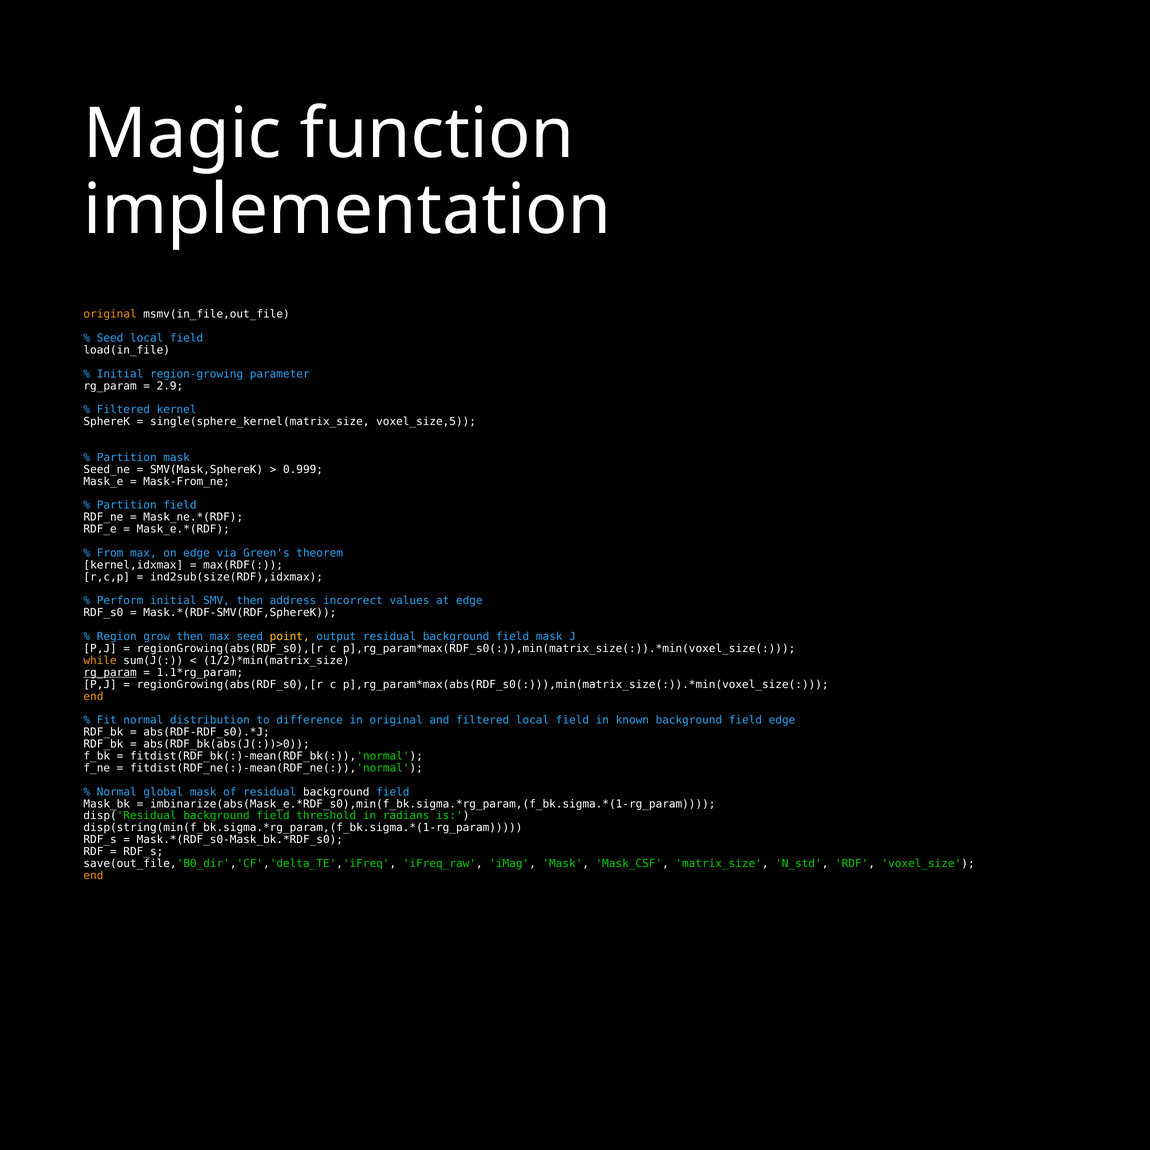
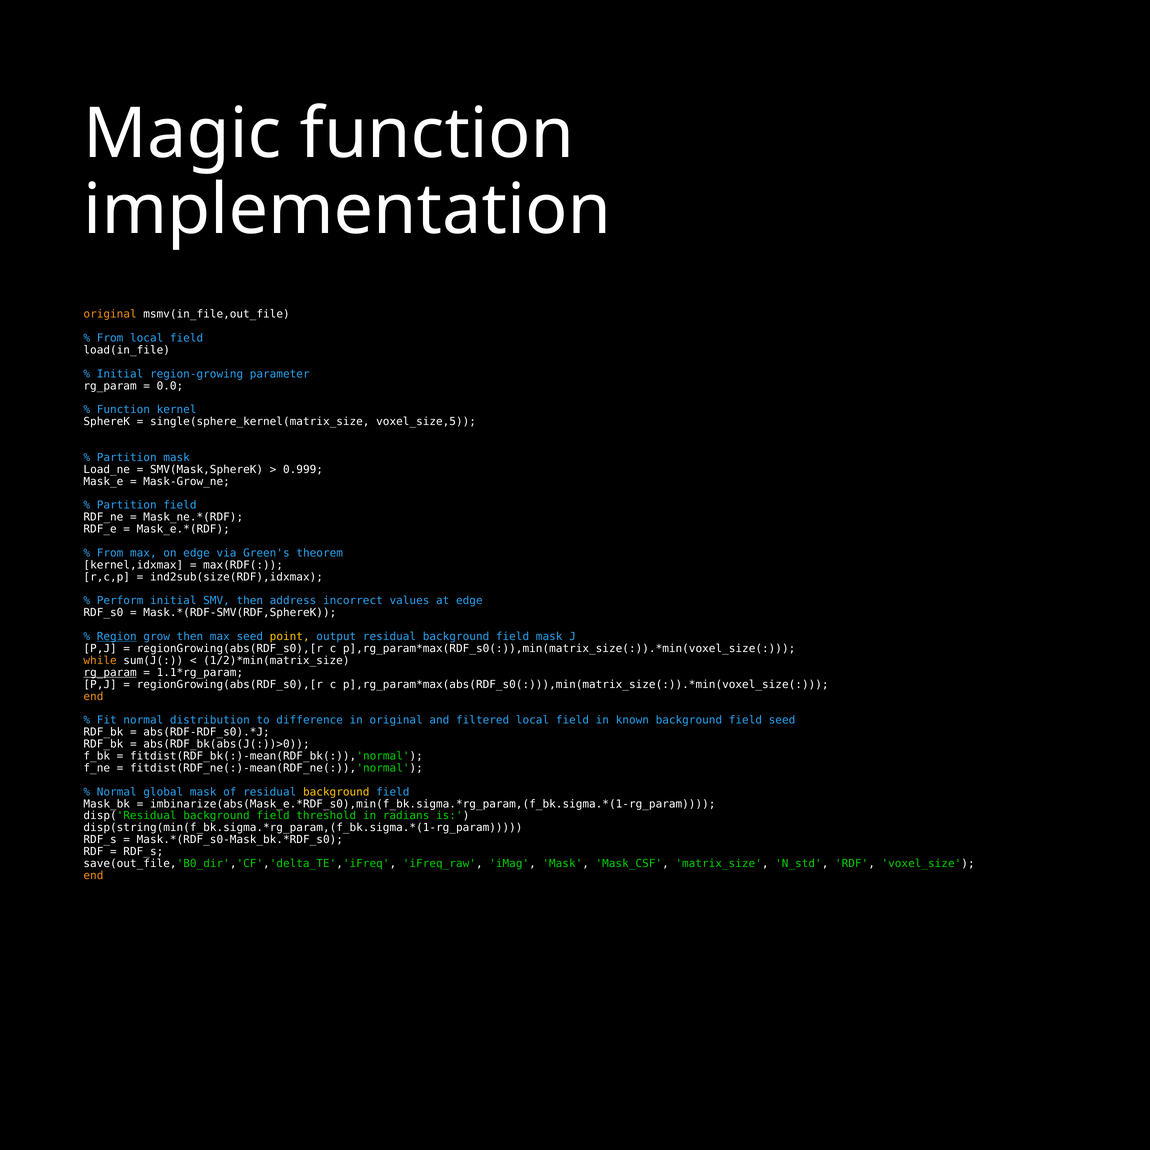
Seed at (110, 338): Seed -> From
2.9: 2.9 -> 0.0
Filtered at (123, 410): Filtered -> Function
Seed_ne: Seed_ne -> Load_ne
Mask-From_ne: Mask-From_ne -> Mask-Grow_ne
Region underline: none -> present
field edge: edge -> seed
background at (336, 792) colour: white -> yellow
